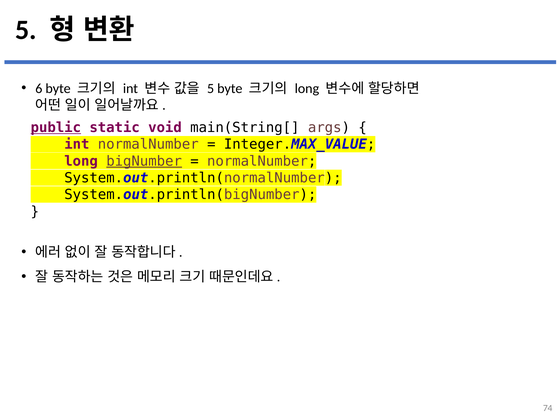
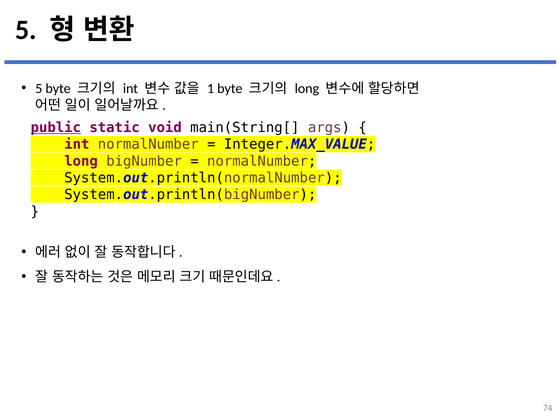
6 at (39, 88): 6 -> 5
5 at (211, 88): 5 -> 1
bigNumber underline: present -> none
